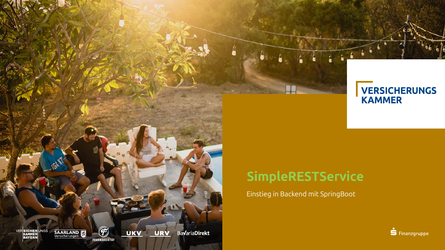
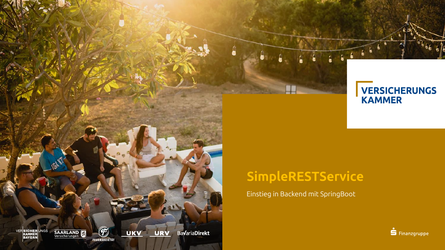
SimpleRESTService colour: light green -> yellow
